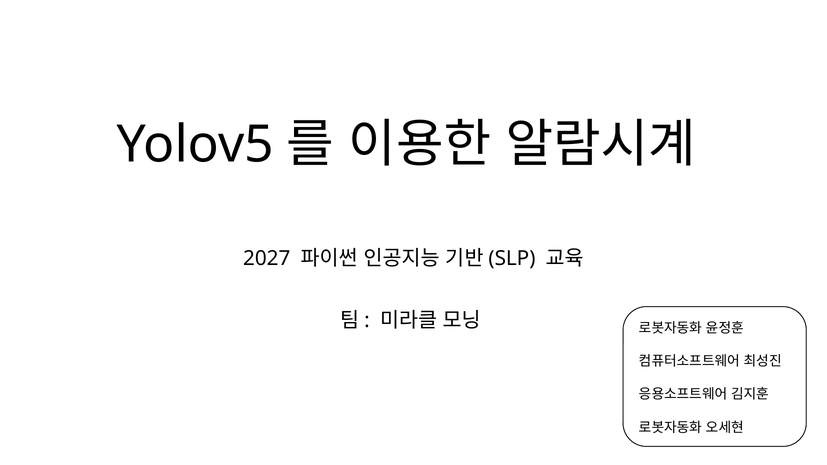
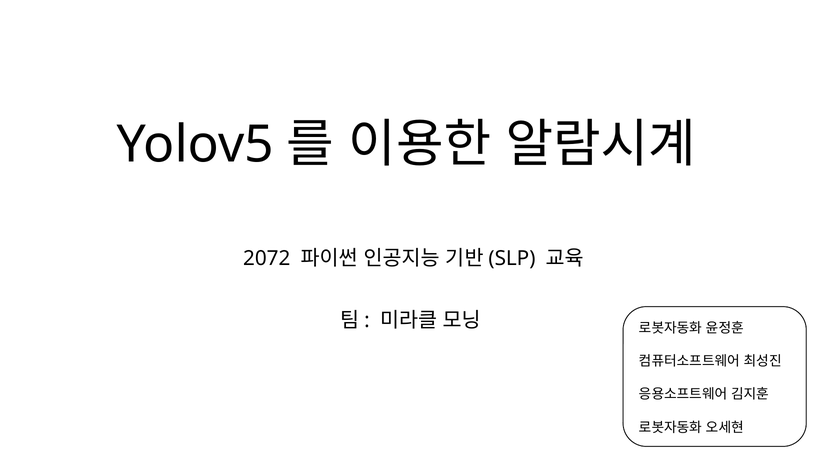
2027: 2027 -> 2072
